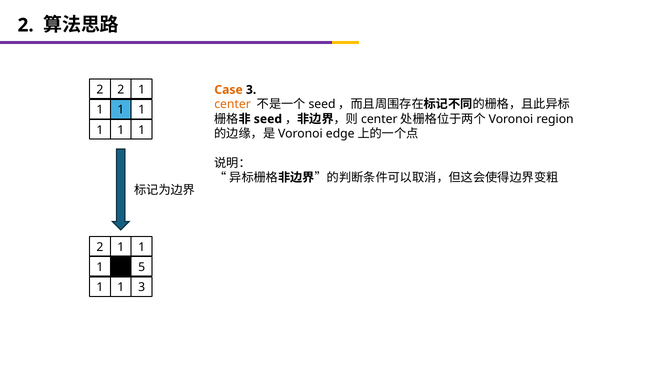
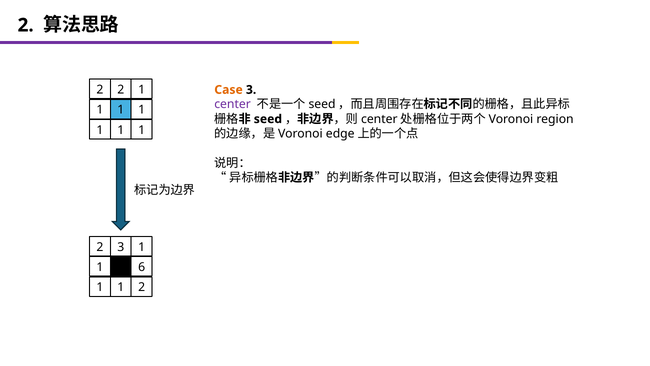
center colour: orange -> purple
1 at (121, 247): 1 -> 3
5: 5 -> 6
1 3: 3 -> 2
